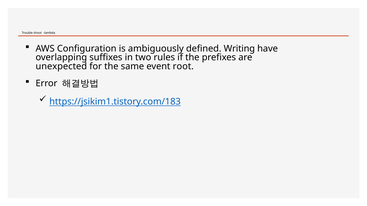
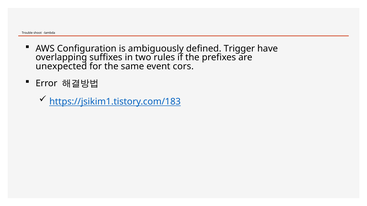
Writing: Writing -> Trigger
root: root -> cors
